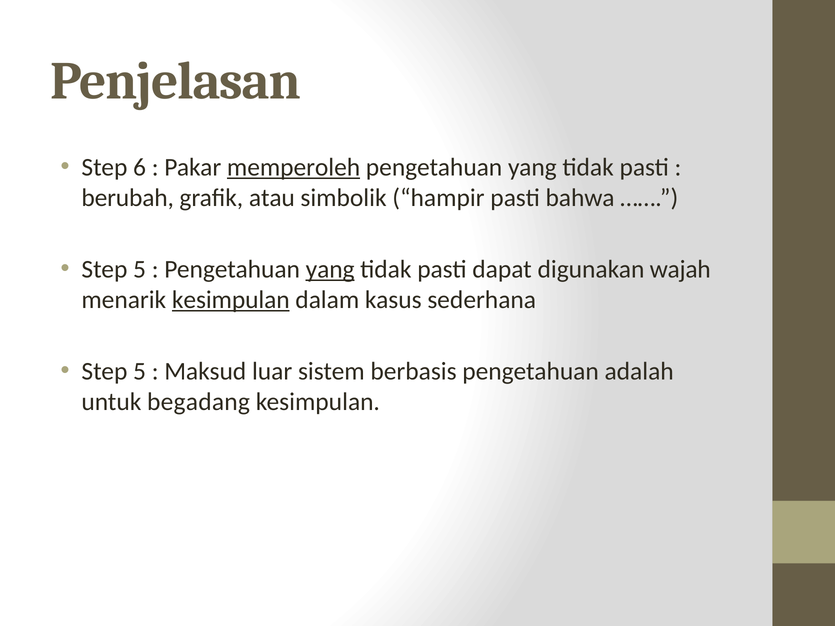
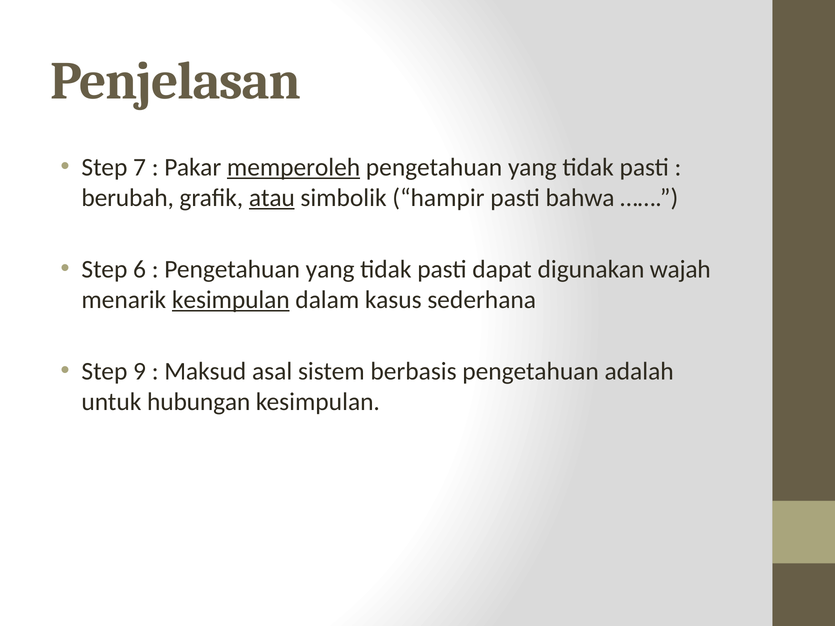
6: 6 -> 7
atau underline: none -> present
5 at (140, 269): 5 -> 6
yang at (330, 269) underline: present -> none
5 at (140, 371): 5 -> 9
luar: luar -> asal
begadang: begadang -> hubungan
